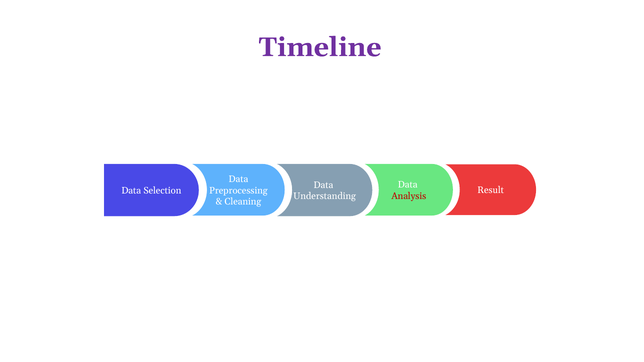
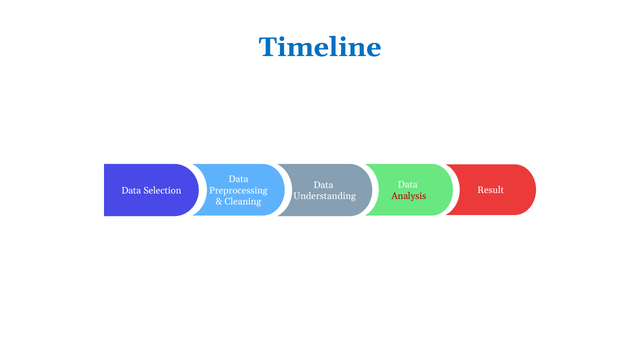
Timeline colour: purple -> blue
